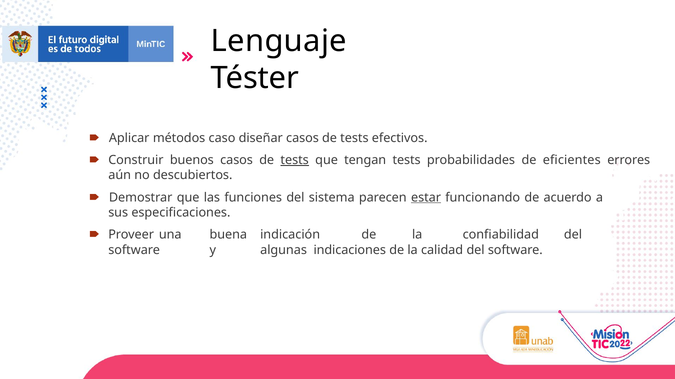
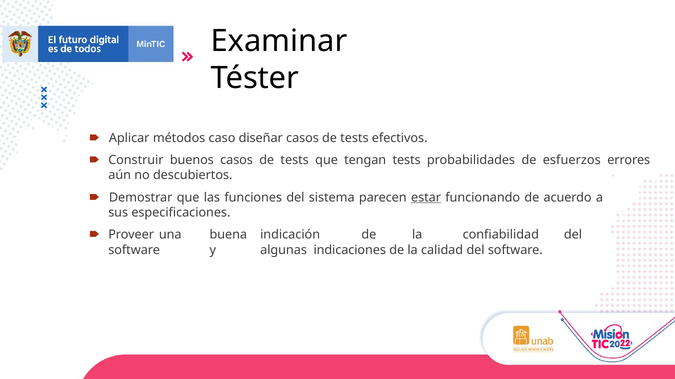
Lenguaje: Lenguaje -> Examinar
tests at (295, 160) underline: present -> none
eficientes: eficientes -> esfuerzos
